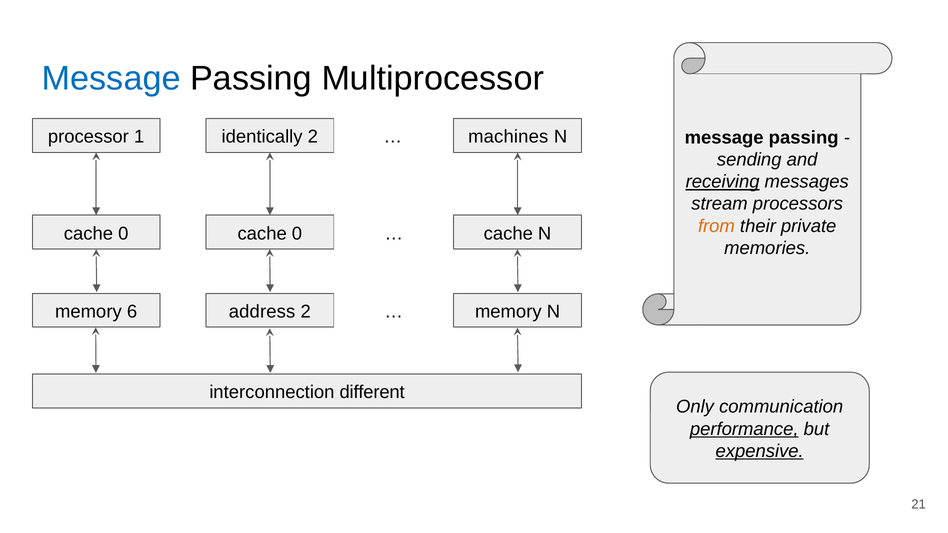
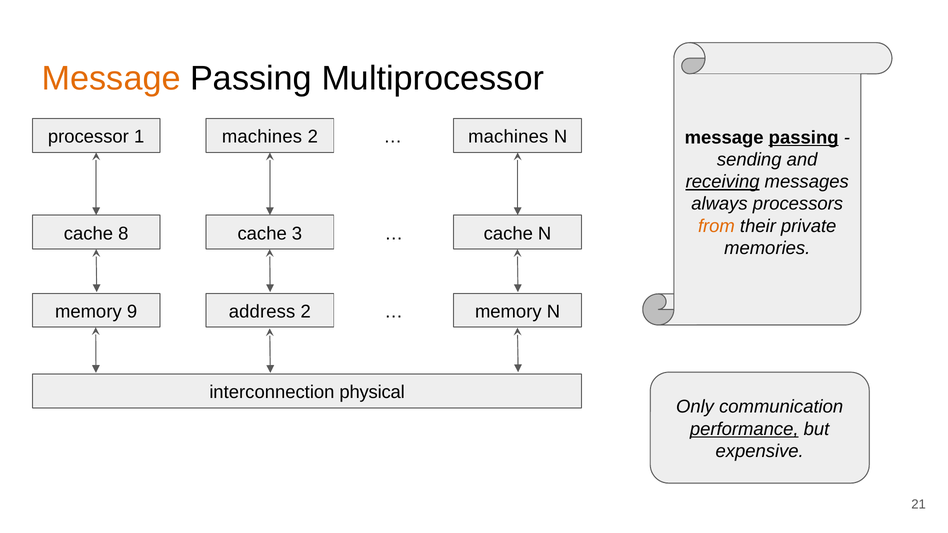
Message at (111, 79) colour: blue -> orange
1 identically: identically -> machines
passing at (804, 138) underline: none -> present
stream: stream -> always
0 at (123, 234): 0 -> 8
0 at (297, 234): 0 -> 3
6: 6 -> 9
different: different -> physical
expensive underline: present -> none
